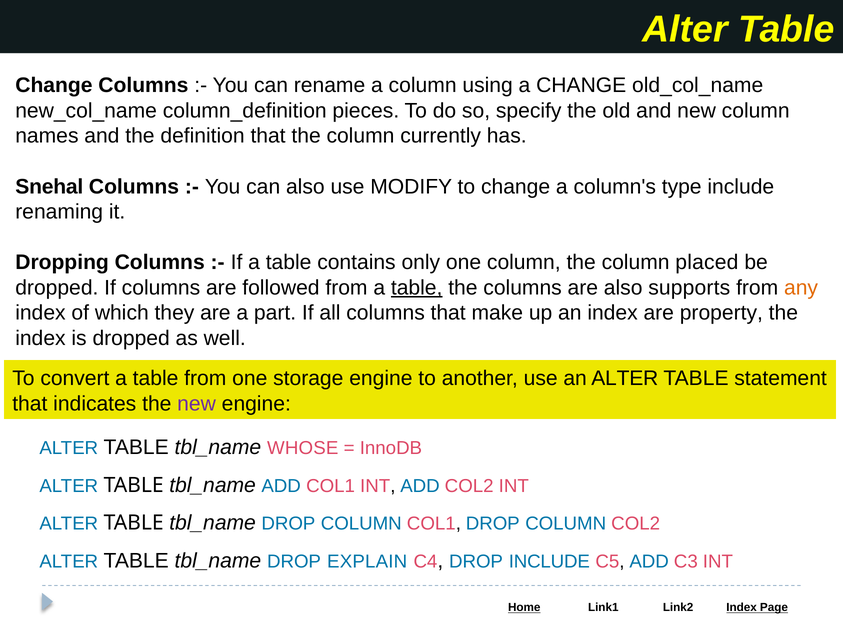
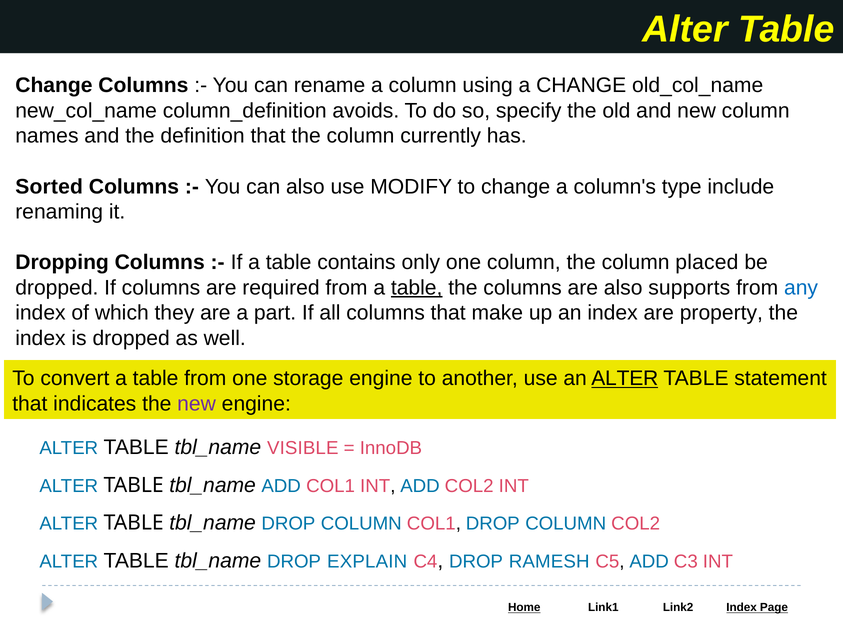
pieces: pieces -> avoids
Snehal: Snehal -> Sorted
followed: followed -> required
any colour: orange -> blue
ALTER at (625, 379) underline: none -> present
WHOSE: WHOSE -> VISIBLE
DROP INCLUDE: INCLUDE -> RAMESH
